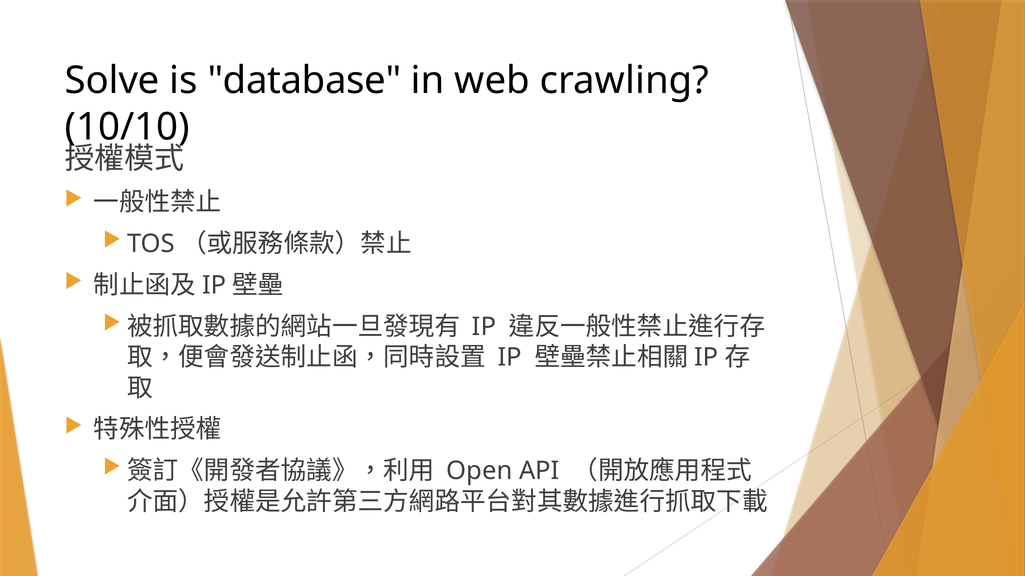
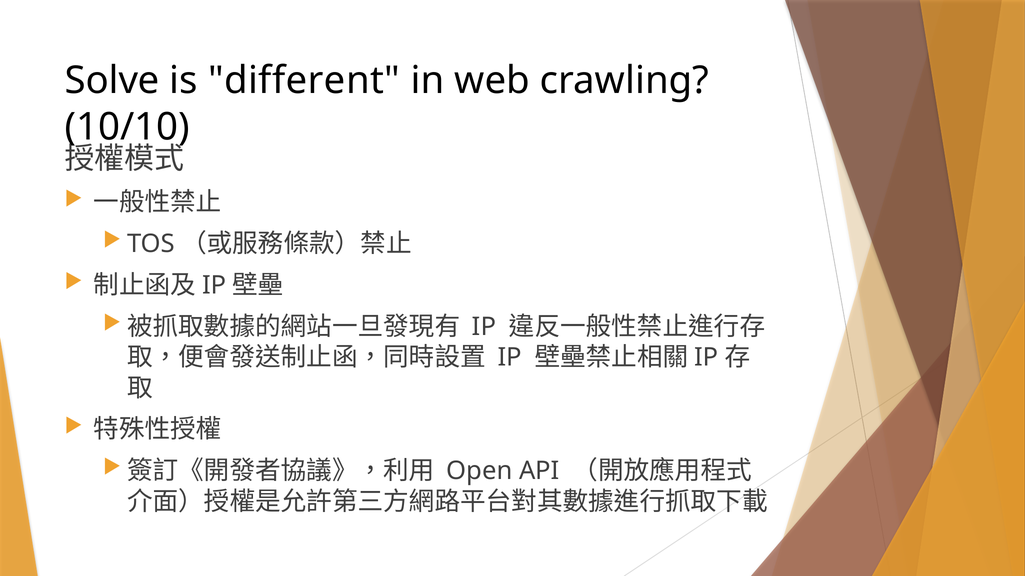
database: database -> different
